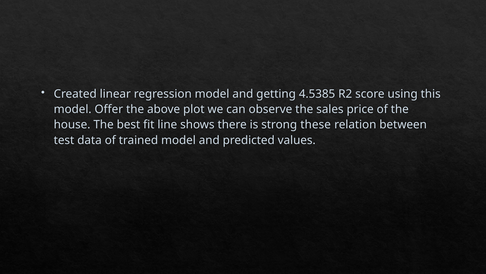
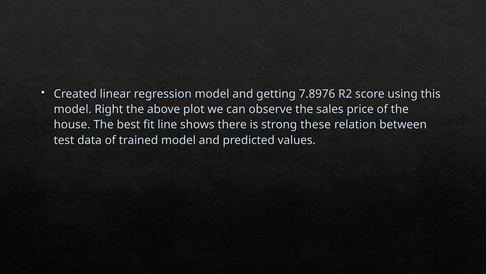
4.5385: 4.5385 -> 7.8976
Offer: Offer -> Right
